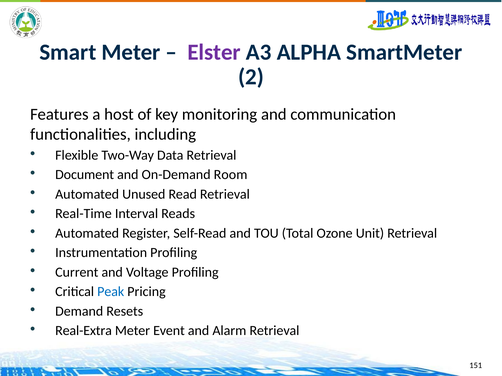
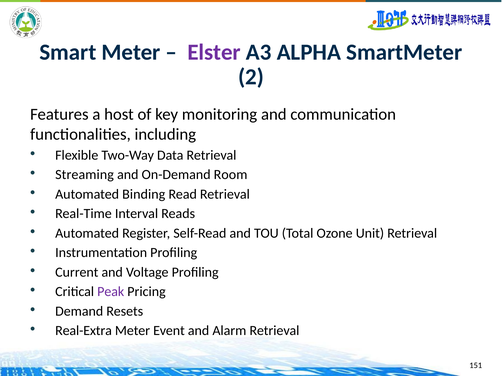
Document: Document -> Streaming
Unused: Unused -> Binding
Peak colour: blue -> purple
